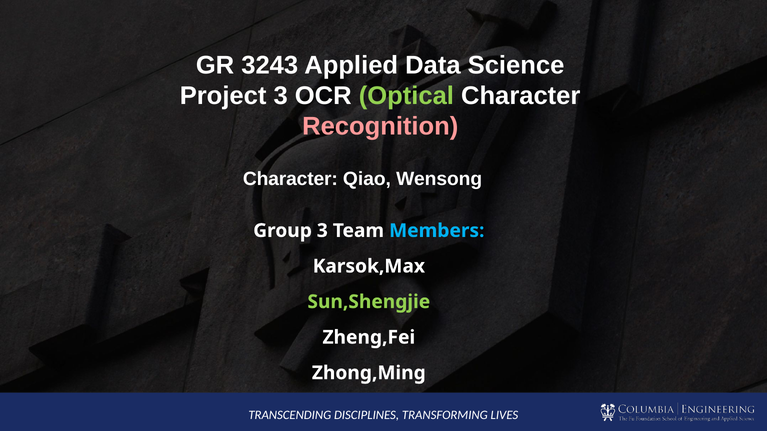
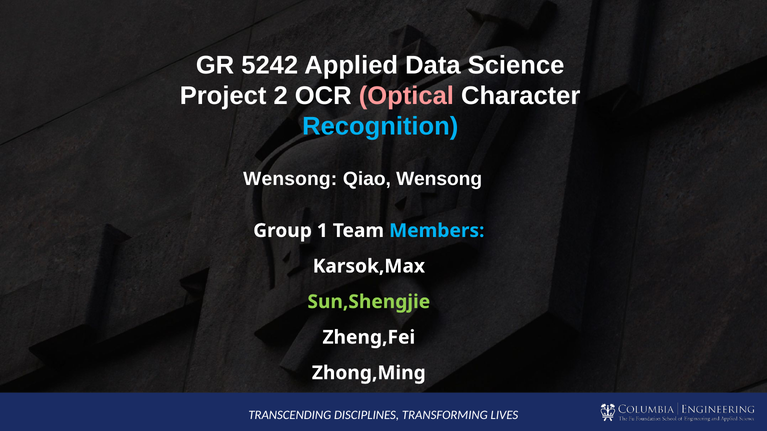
3243: 3243 -> 5242
Project 3: 3 -> 2
Optical colour: light green -> pink
Recognition colour: pink -> light blue
Character at (290, 179): Character -> Wensong
Group 3: 3 -> 1
